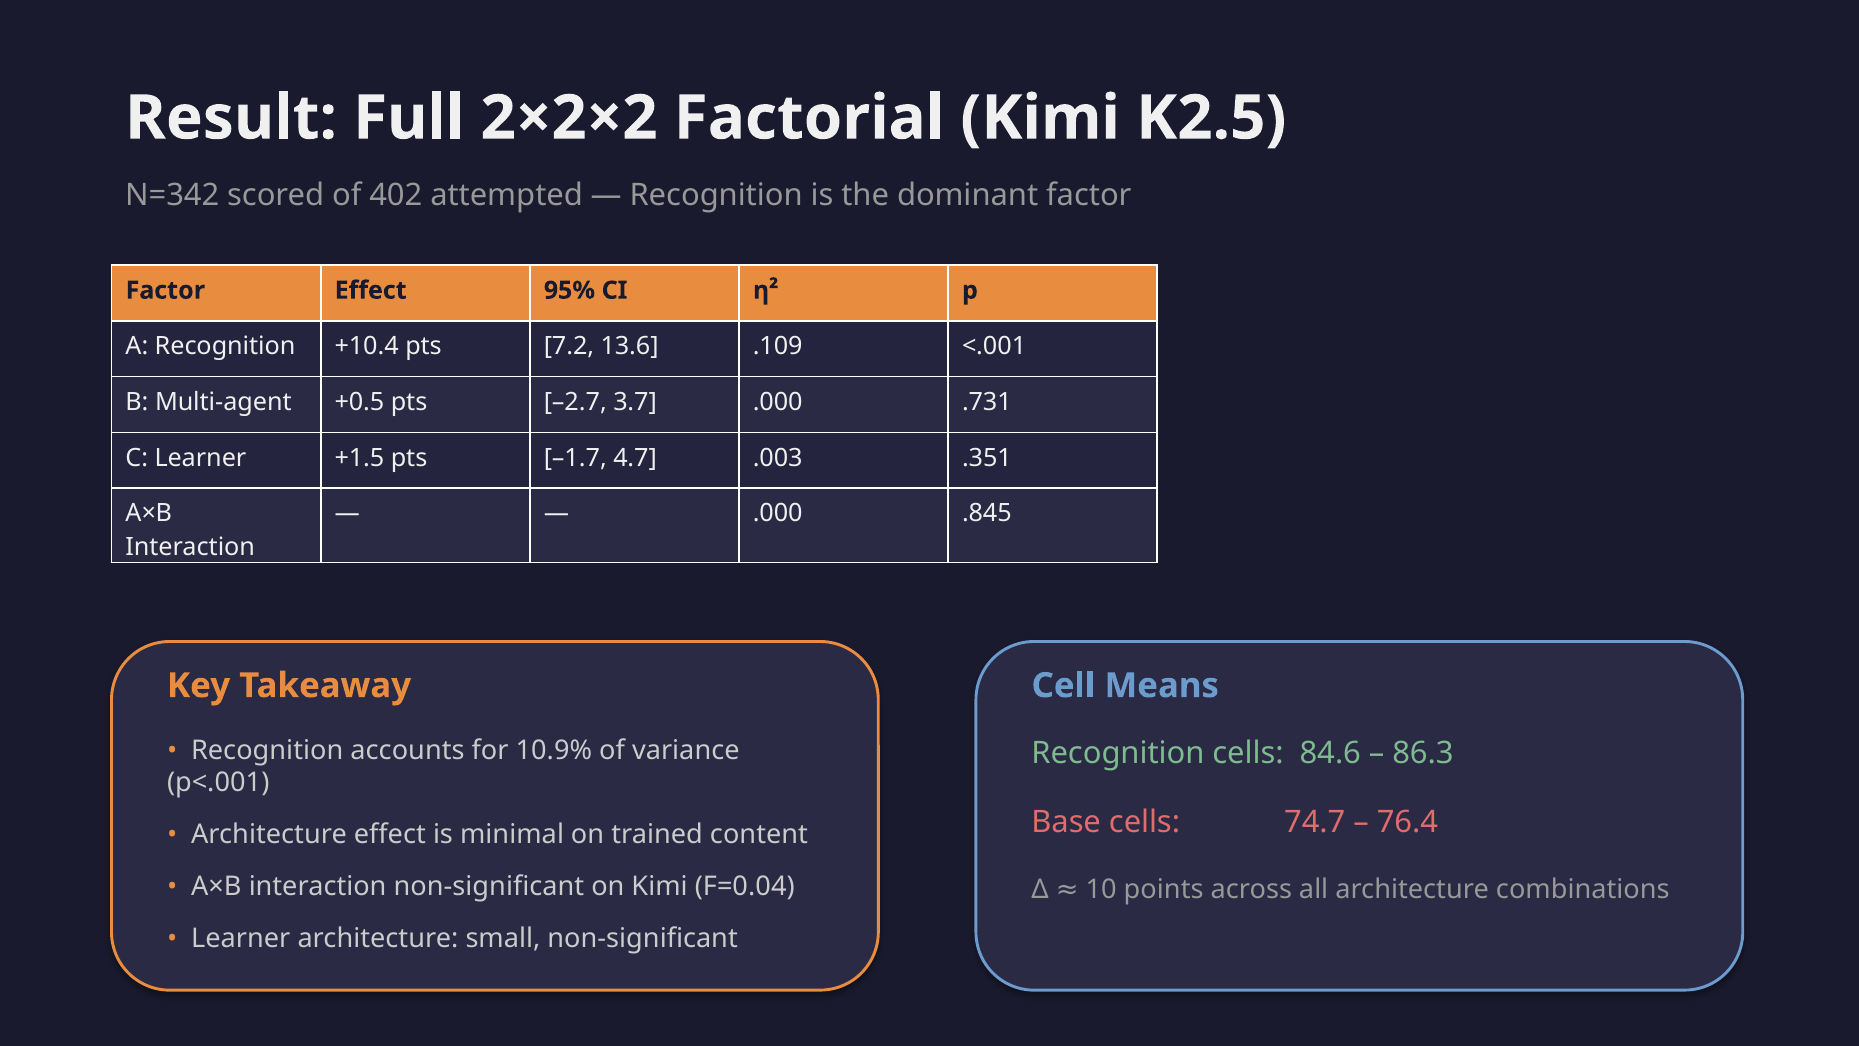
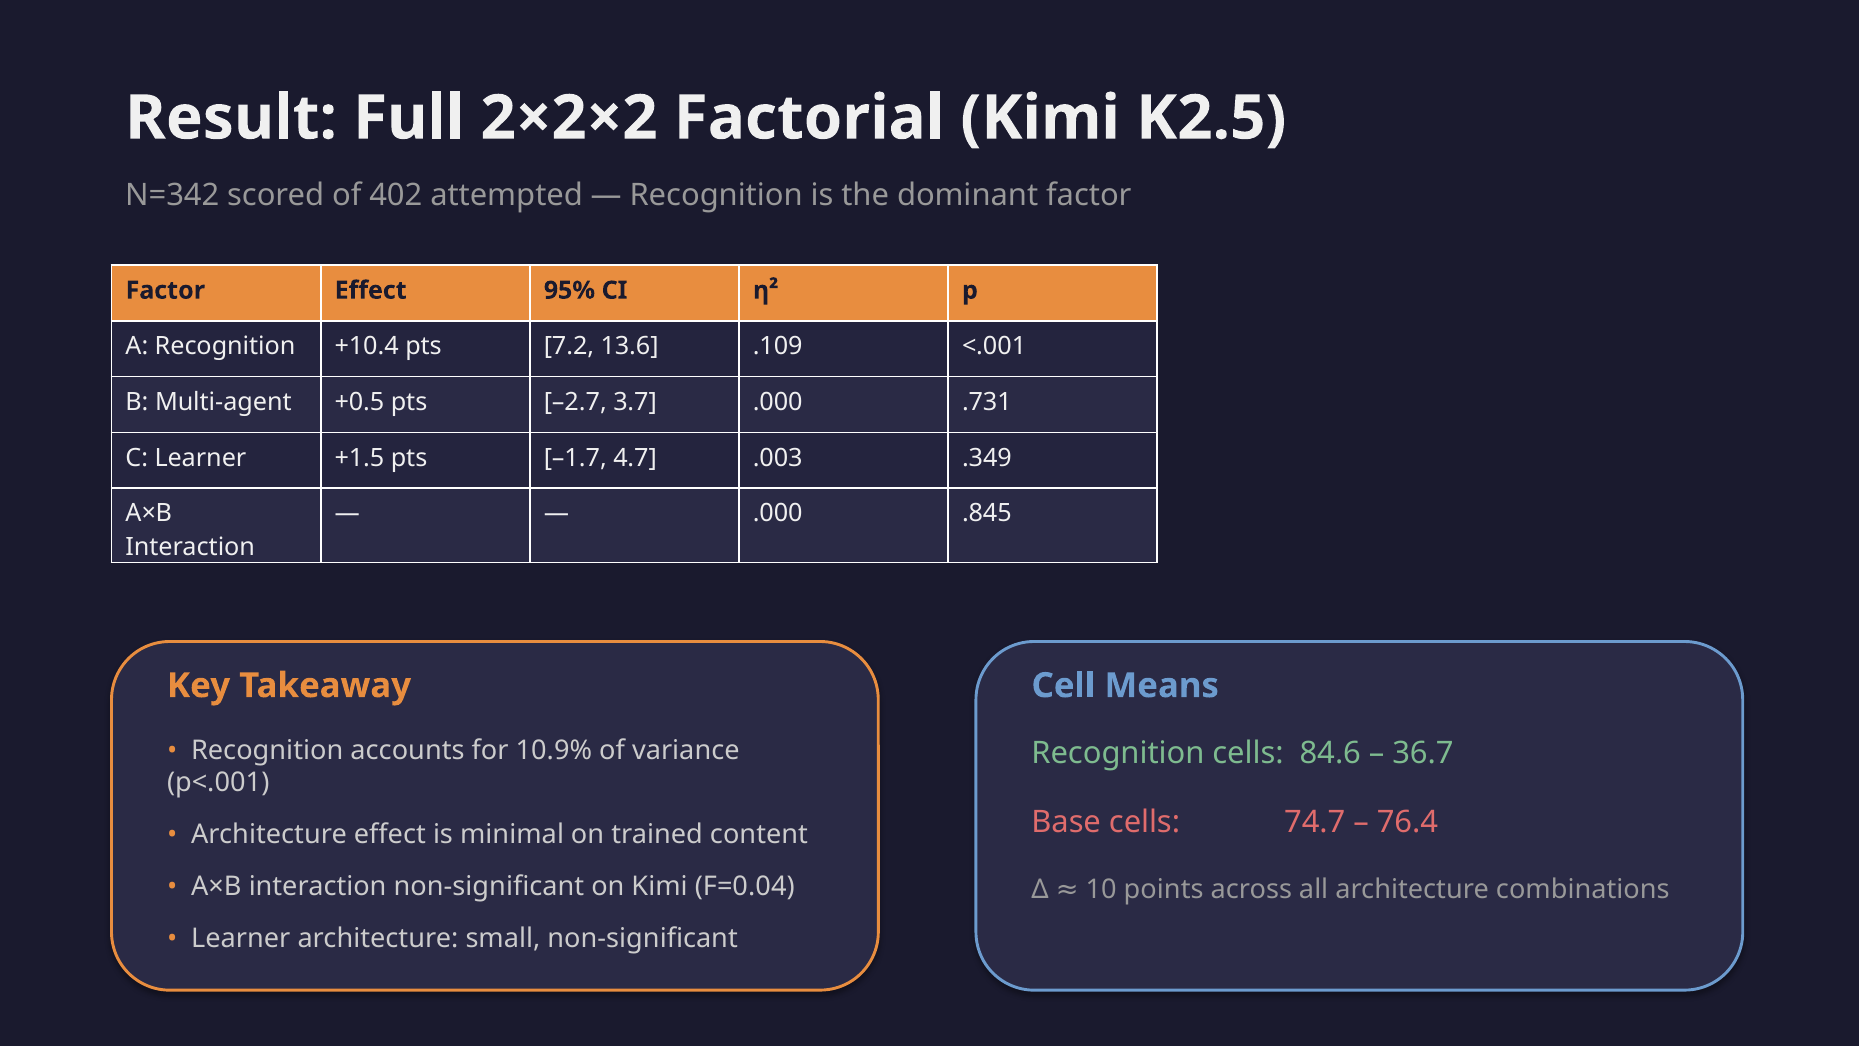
.351: .351 -> .349
86.3: 86.3 -> 36.7
